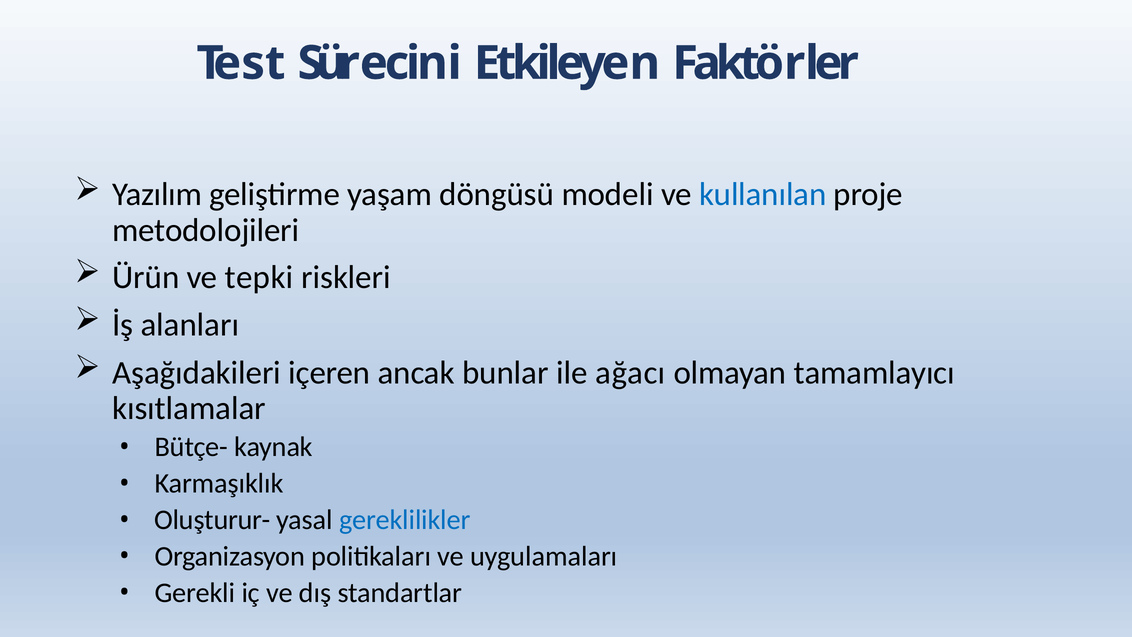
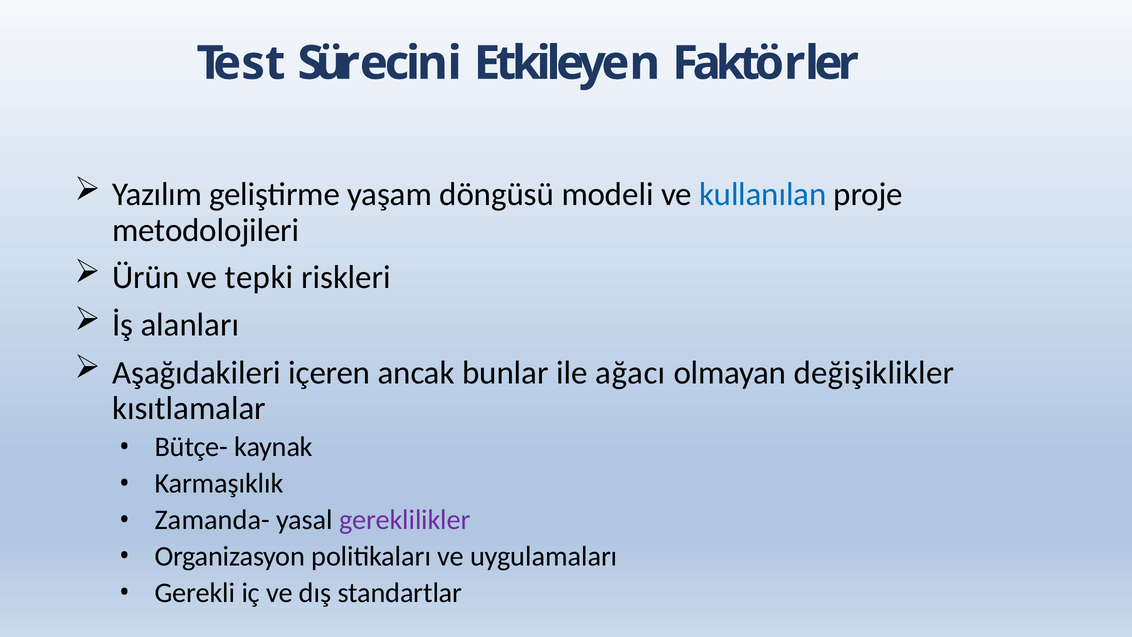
tamamlayıcı: tamamlayıcı -> değişiklikler
Oluşturur-: Oluşturur- -> Zamanda-
gereklilikler colour: blue -> purple
